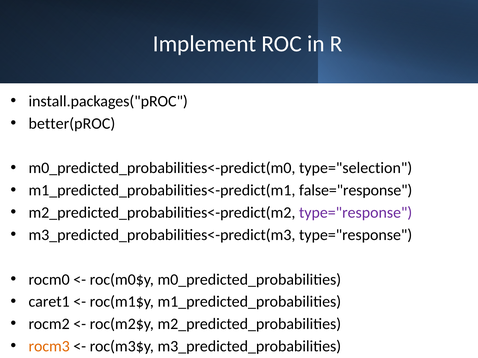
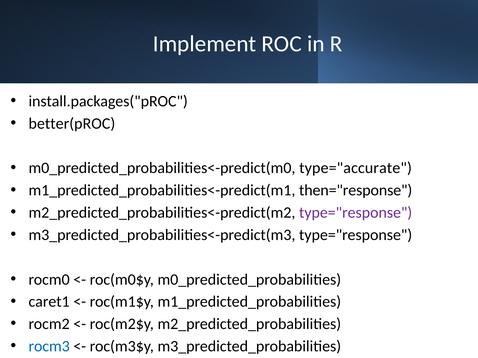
type="selection: type="selection -> type="accurate
false="response: false="response -> then="response
rocm3 colour: orange -> blue
